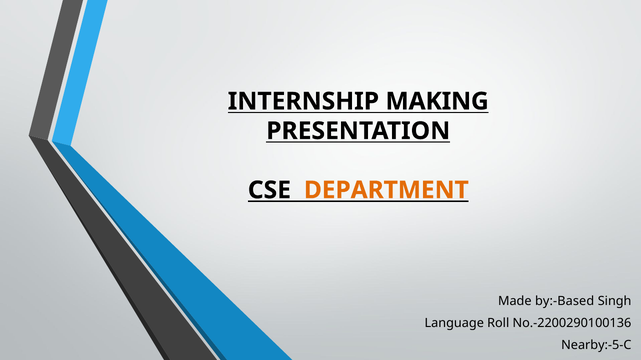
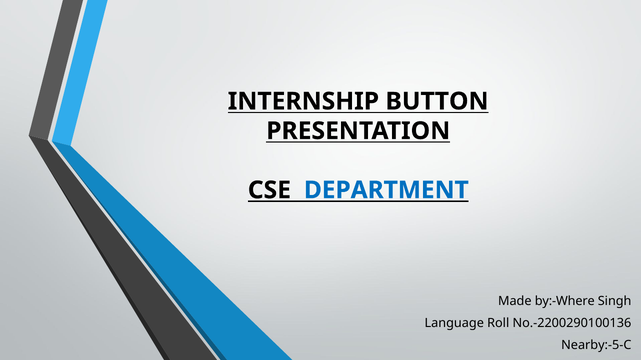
MAKING: MAKING -> BUTTON
DEPARTMENT colour: orange -> blue
by:-Based: by:-Based -> by:-Where
